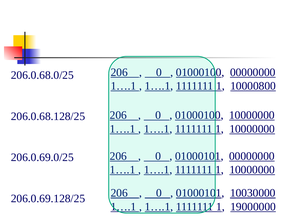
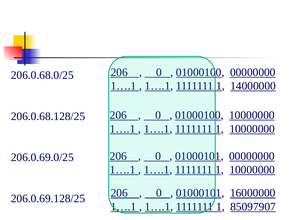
10000800: 10000800 -> 14000000
10030000: 10030000 -> 16000000
19000000: 19000000 -> 85097907
